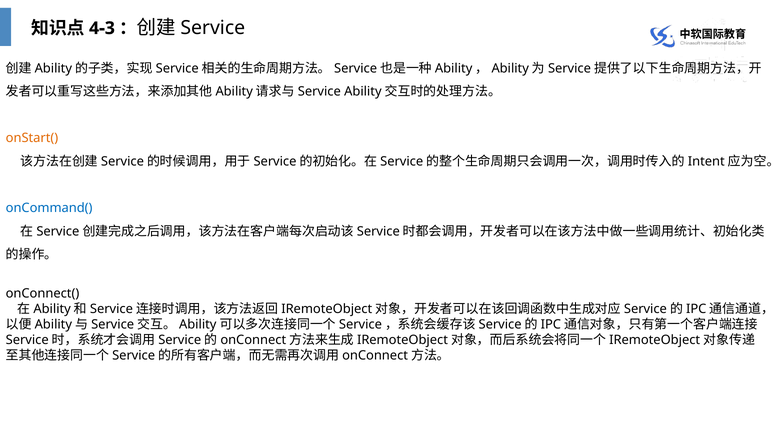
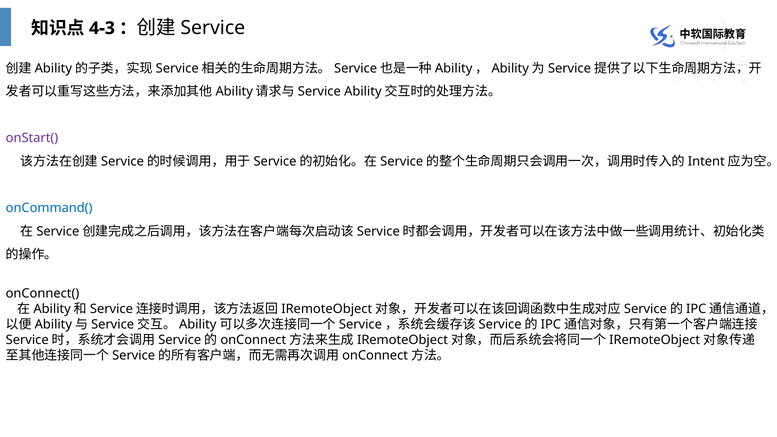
onStart( colour: orange -> purple
